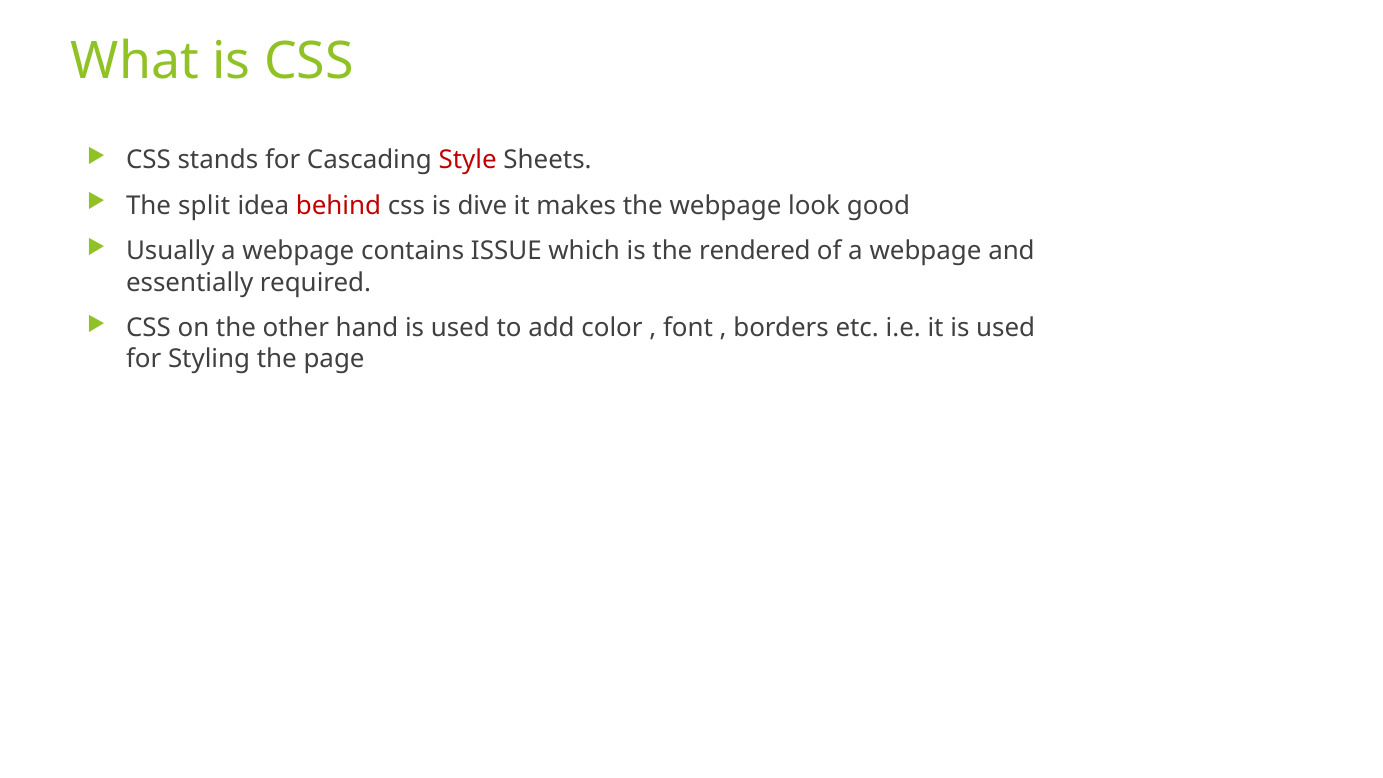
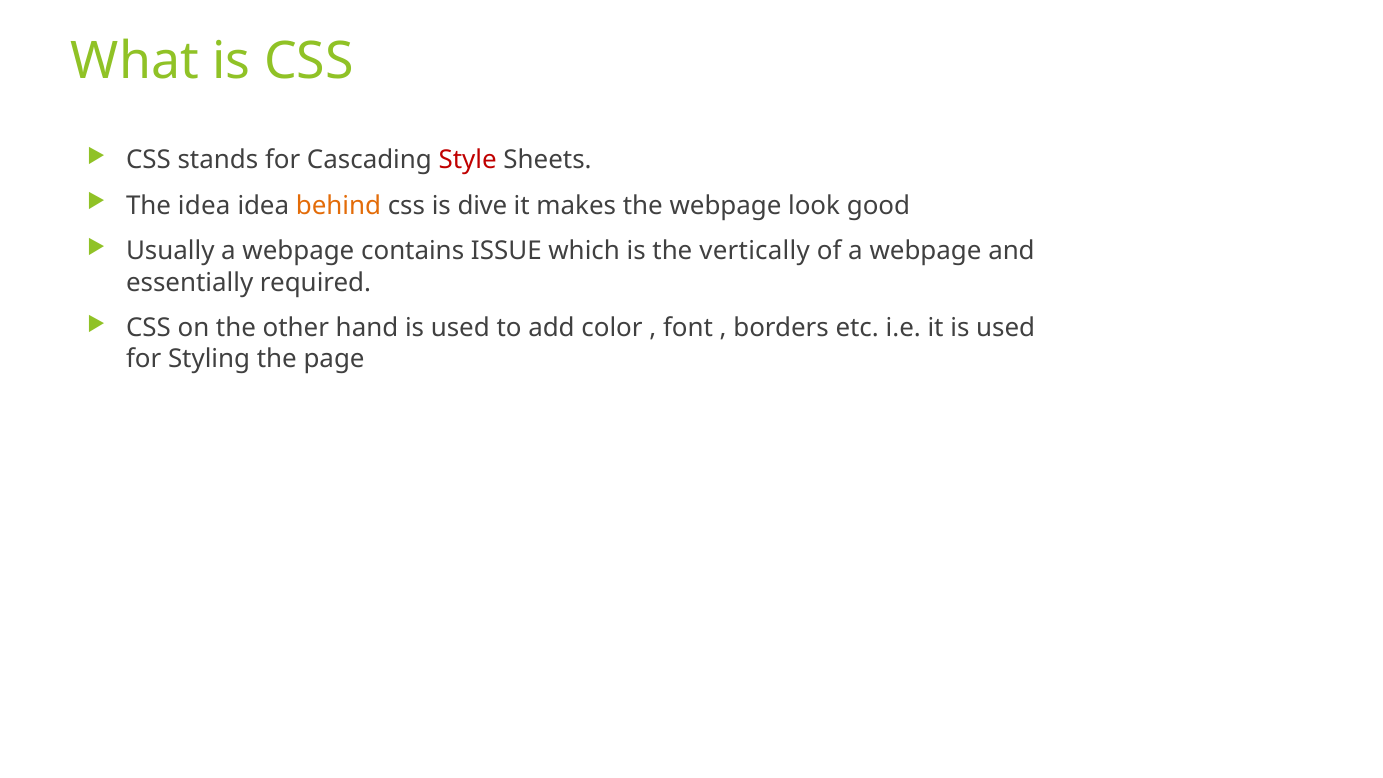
The split: split -> idea
behind colour: red -> orange
rendered: rendered -> vertically
